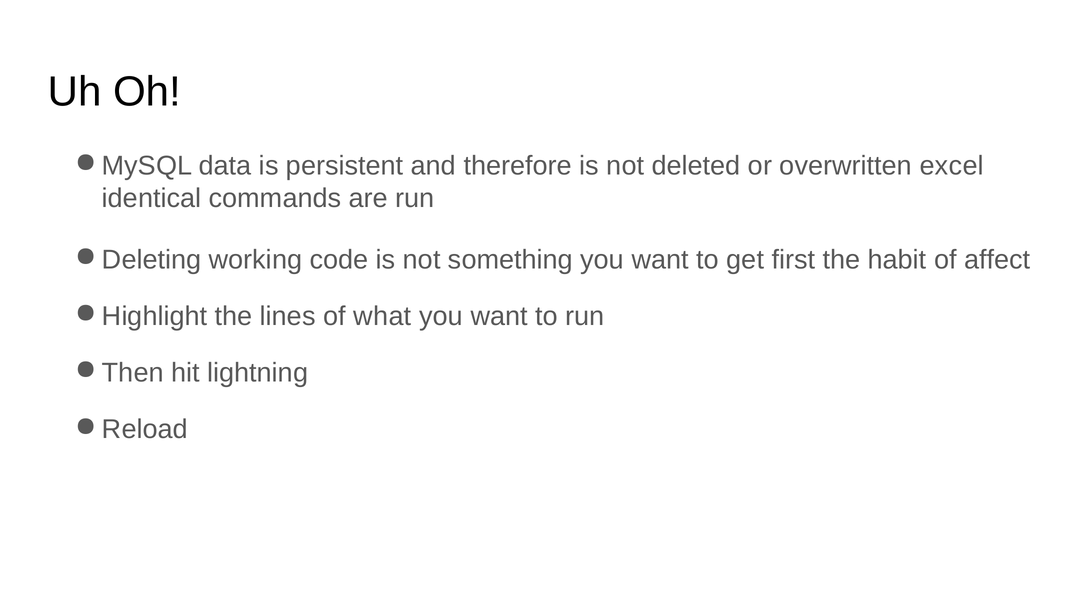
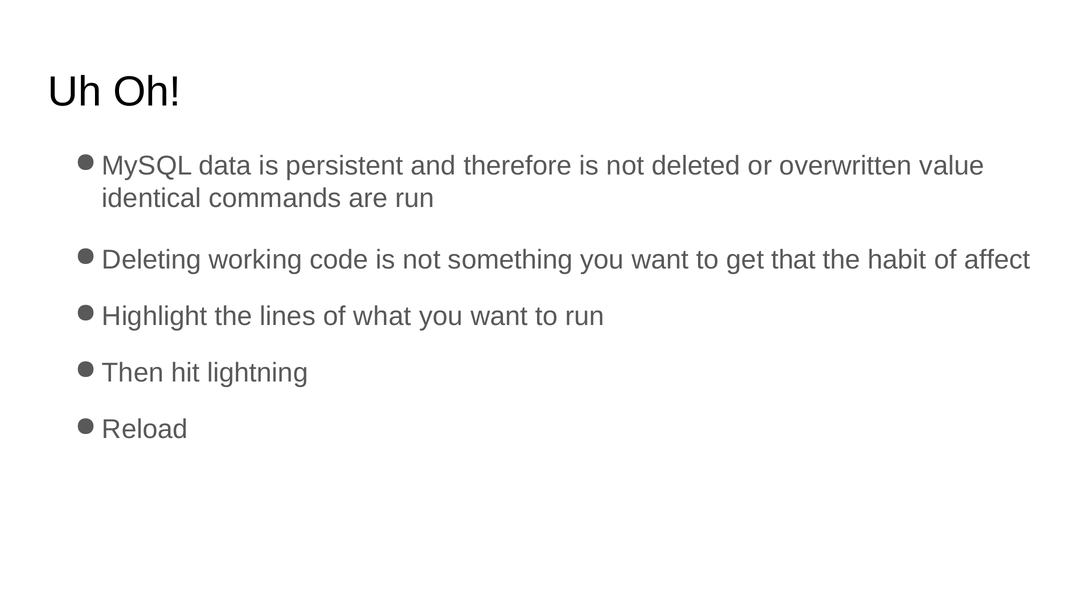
excel: excel -> value
first: first -> that
